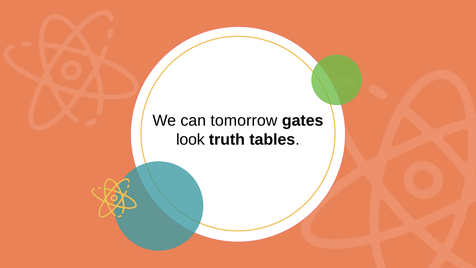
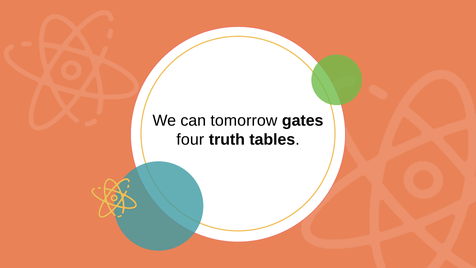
look: look -> four
